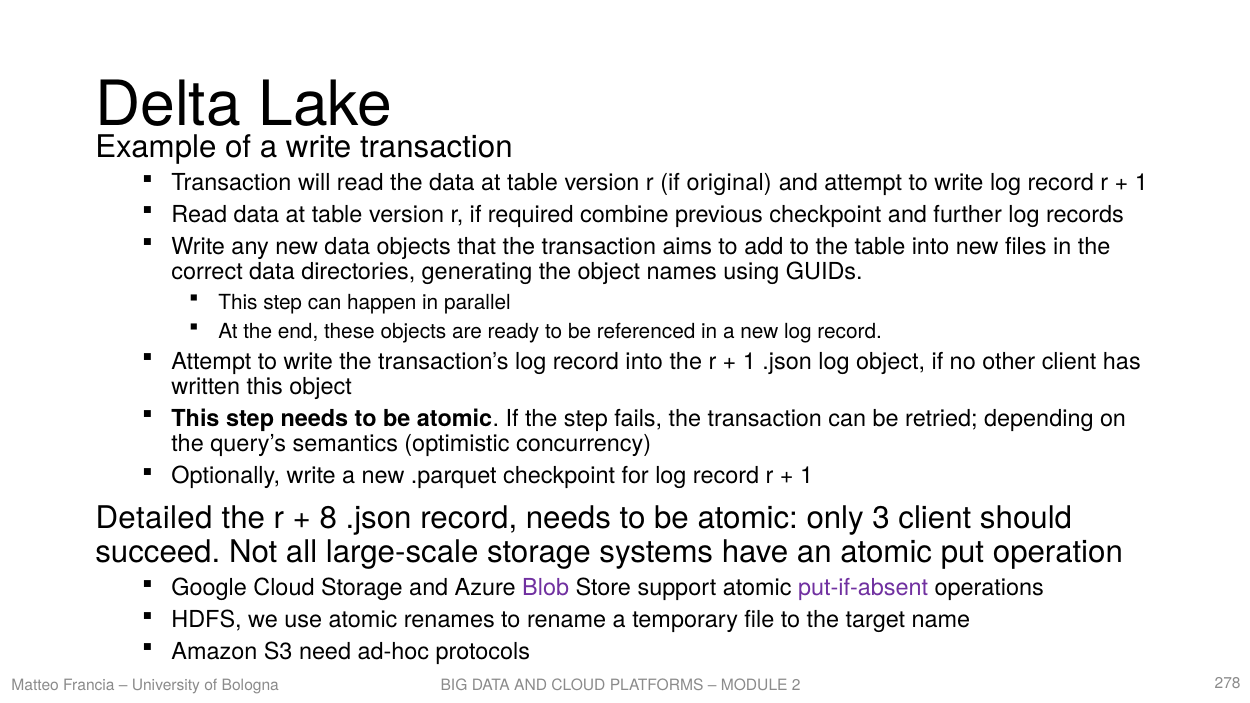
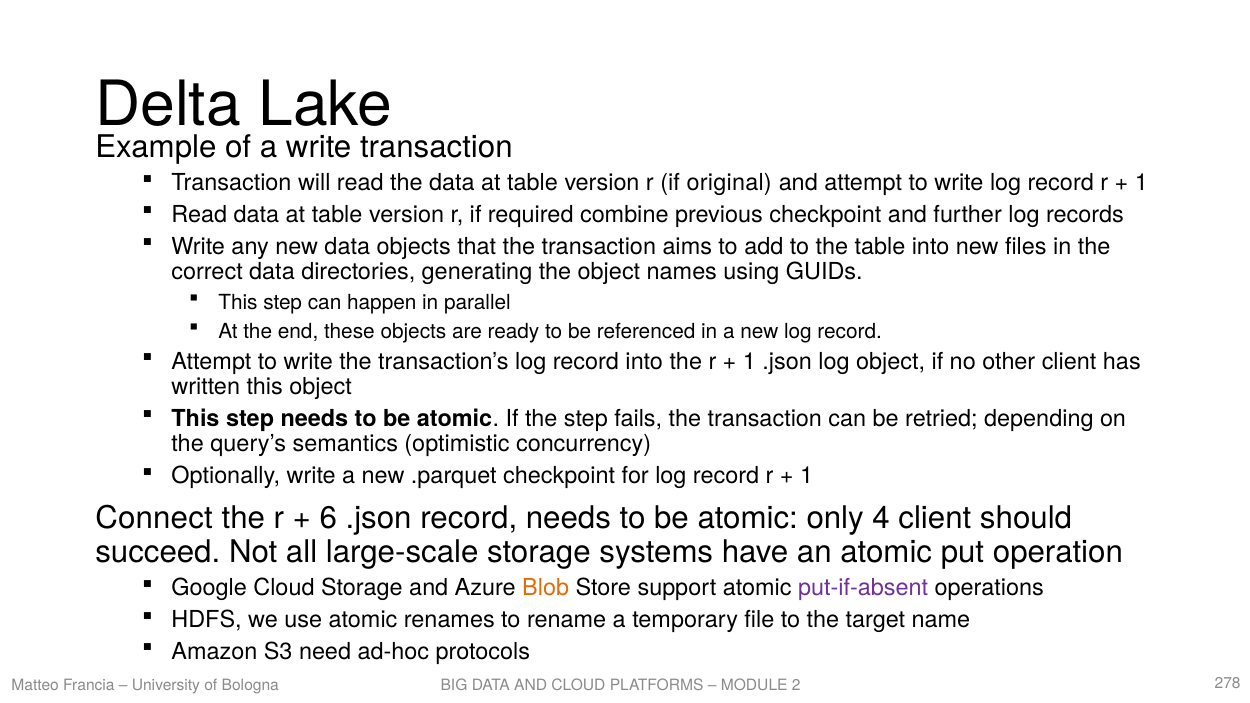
Detailed: Detailed -> Connect
8: 8 -> 6
3: 3 -> 4
Blob colour: purple -> orange
